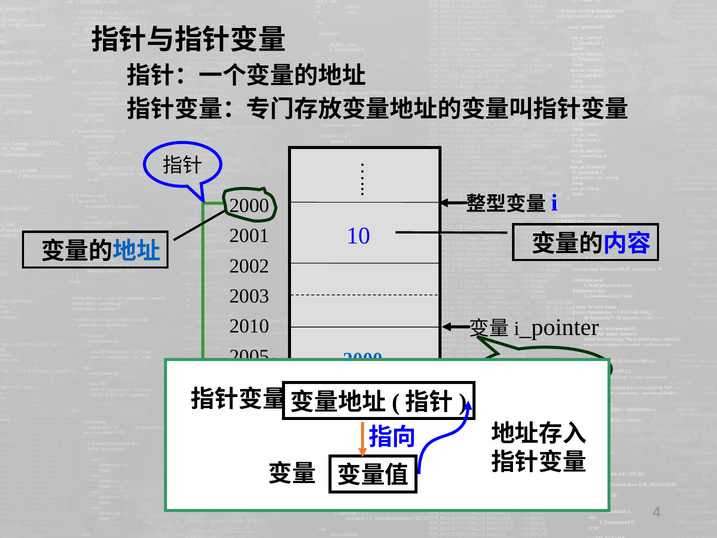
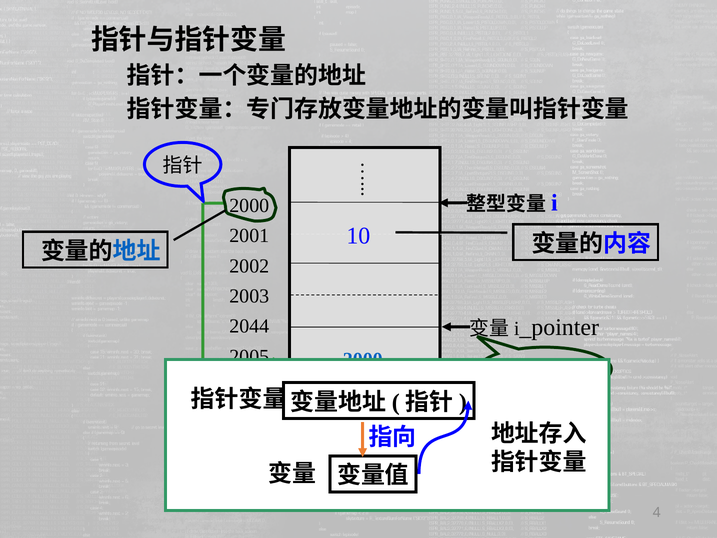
2010: 2010 -> 2044
